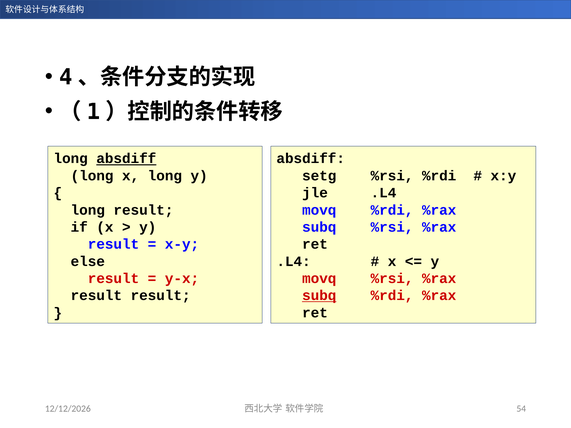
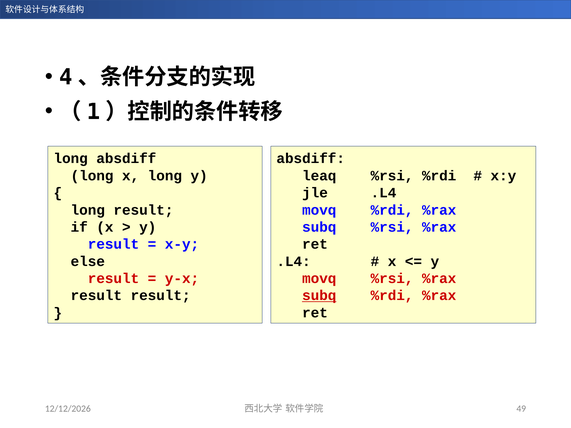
absdiff at (126, 159) underline: present -> none
setg: setg -> leaq
54: 54 -> 49
